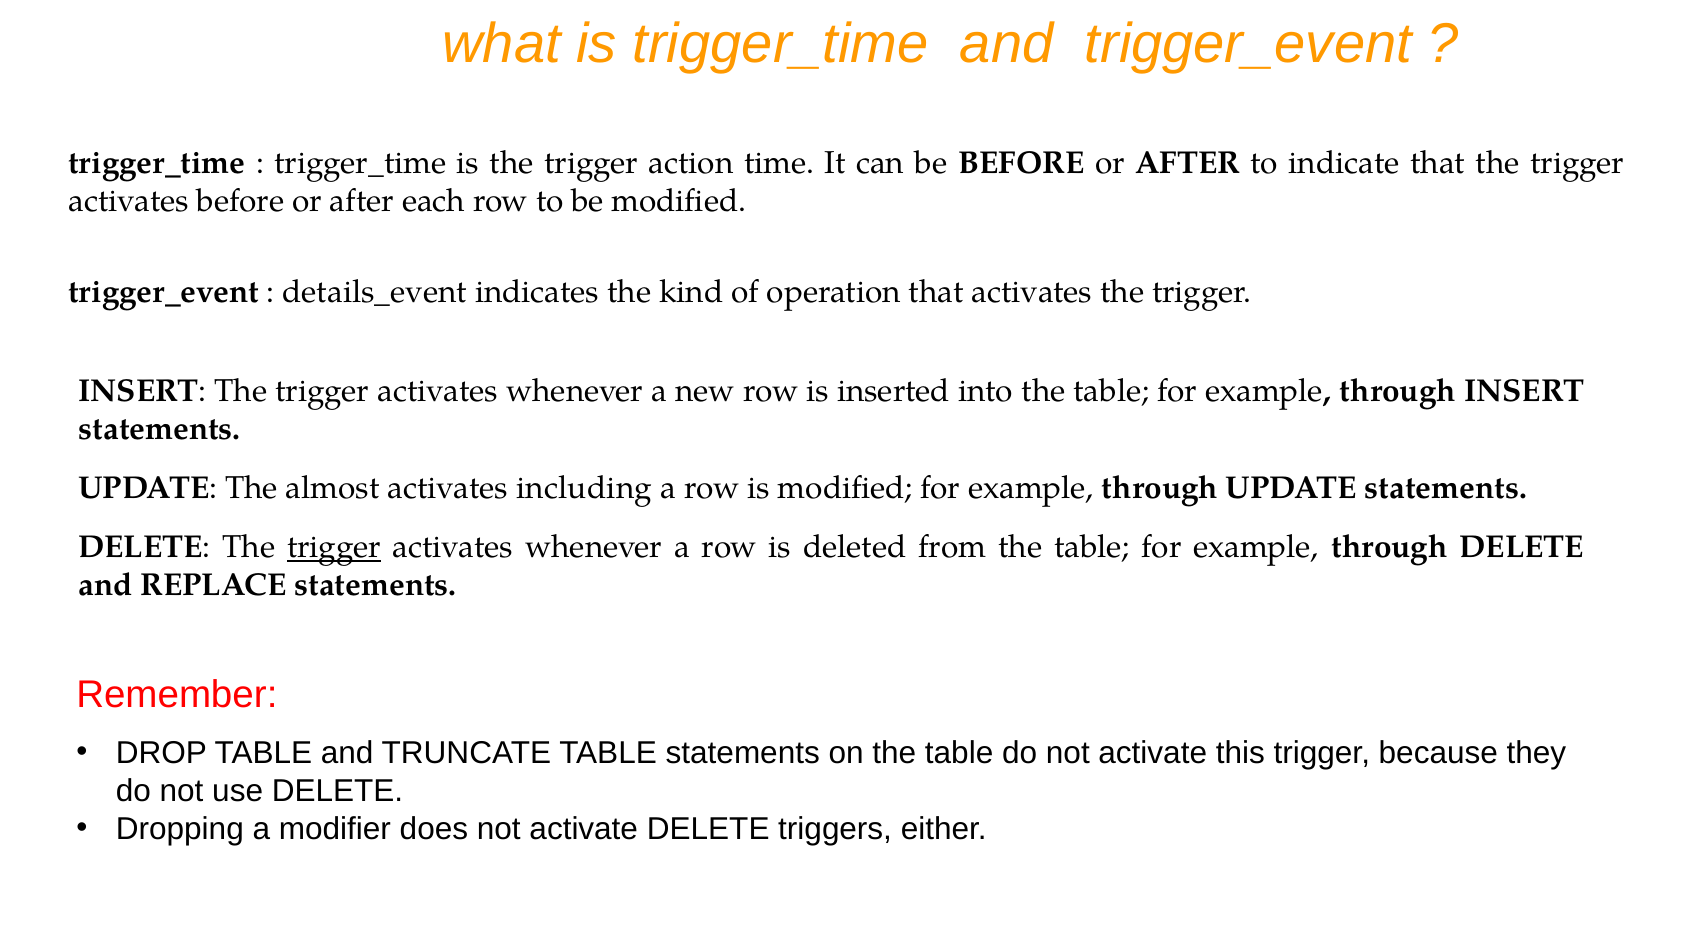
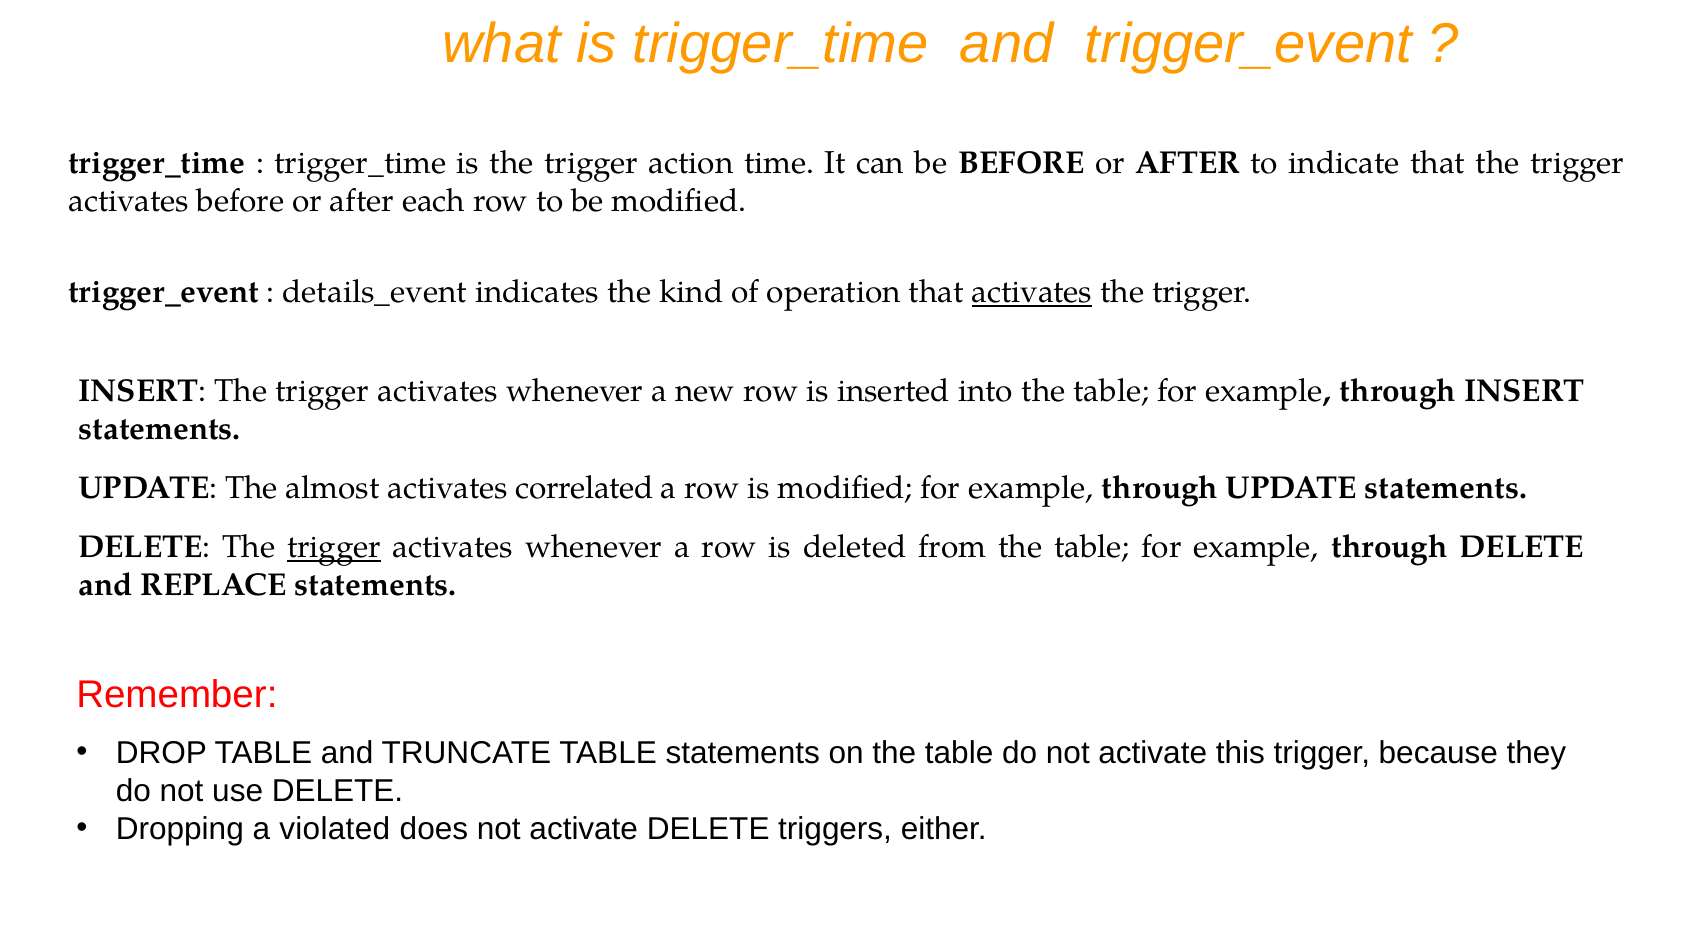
activates at (1032, 292) underline: none -> present
including: including -> correlated
modifier: modifier -> violated
